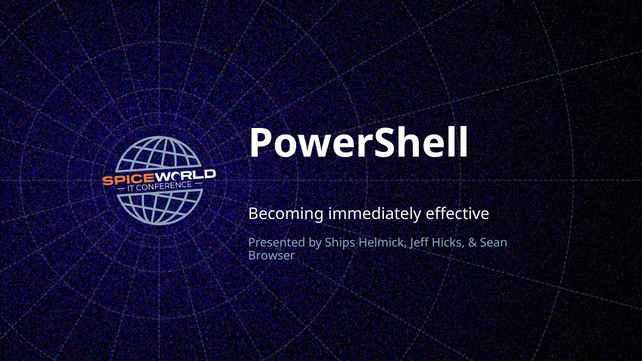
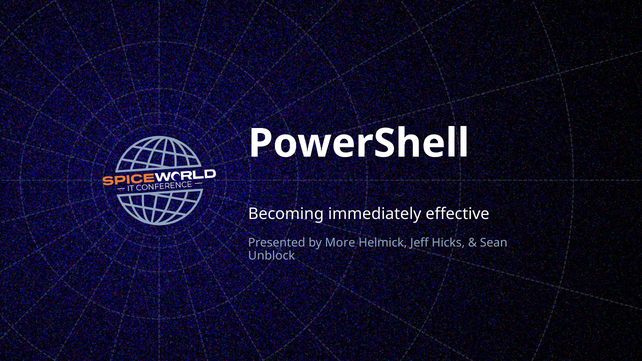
Ships: Ships -> More
Browser: Browser -> Unblock
